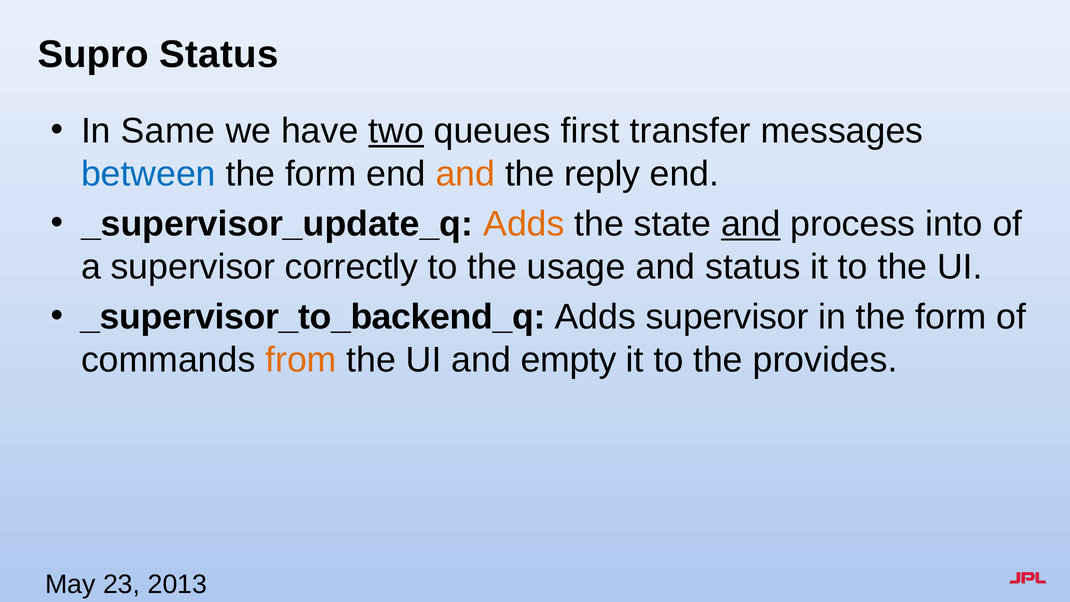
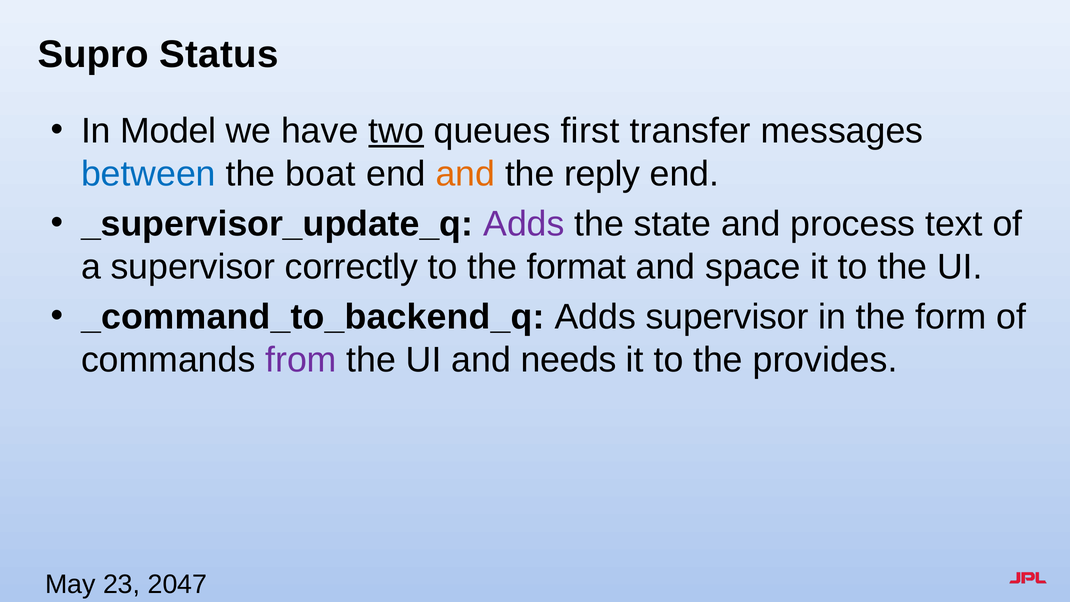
Same: Same -> Model
form at (321, 174): form -> boat
Adds at (524, 224) colour: orange -> purple
and at (751, 224) underline: present -> none
into: into -> text
usage: usage -> format
and status: status -> space
_supervisor_to_backend_q: _supervisor_to_backend_q -> _command_to_backend_q
from colour: orange -> purple
empty: empty -> needs
2013: 2013 -> 2047
